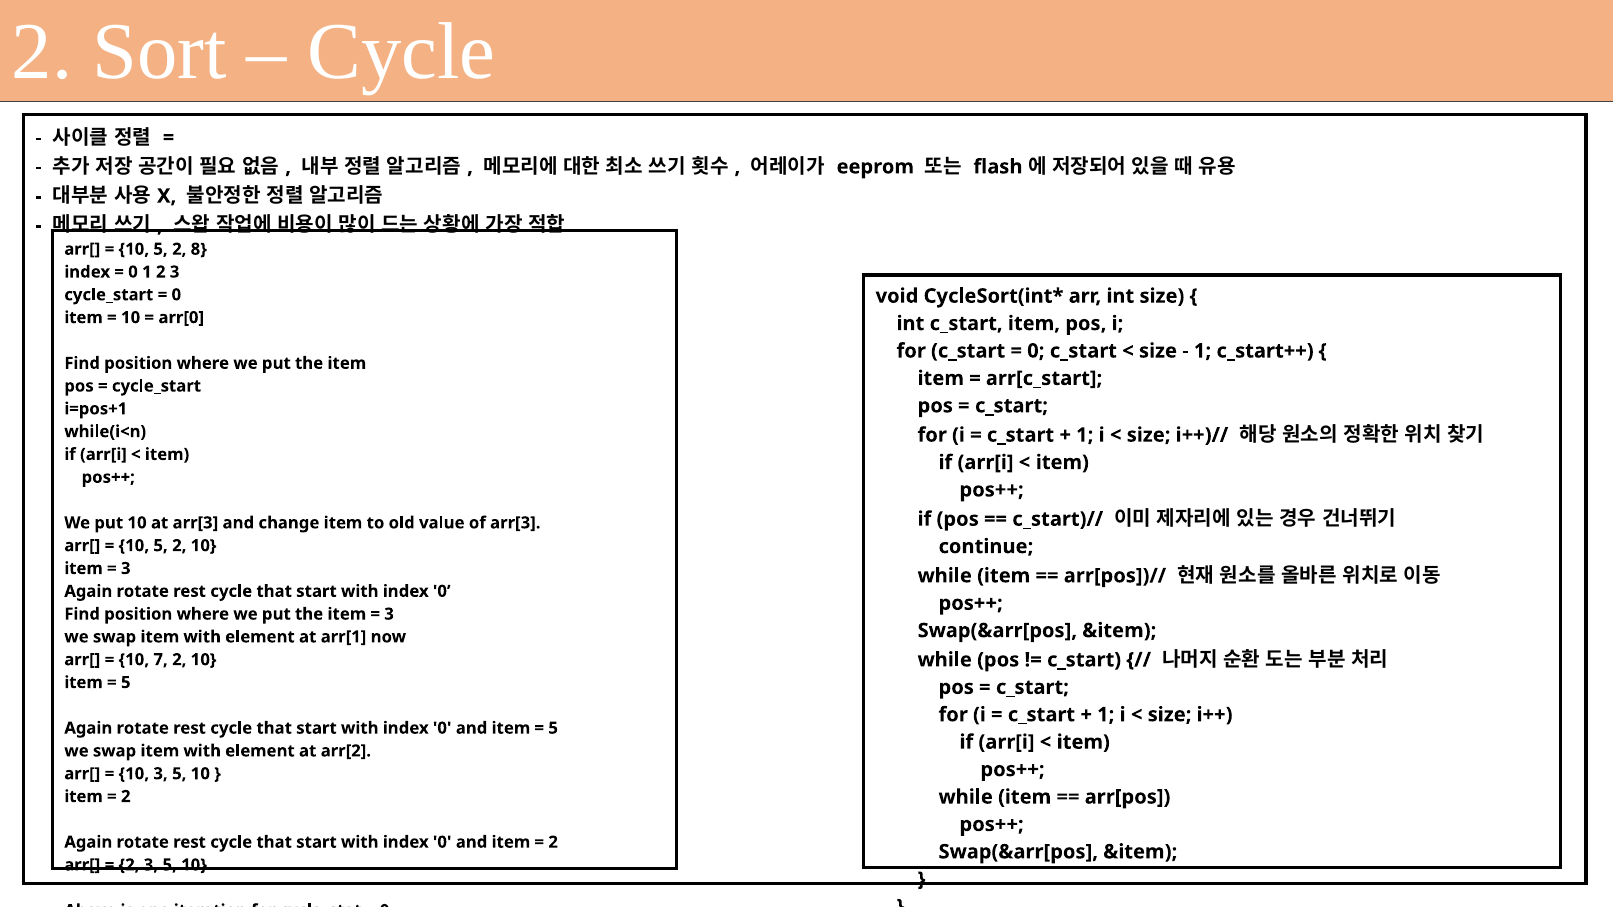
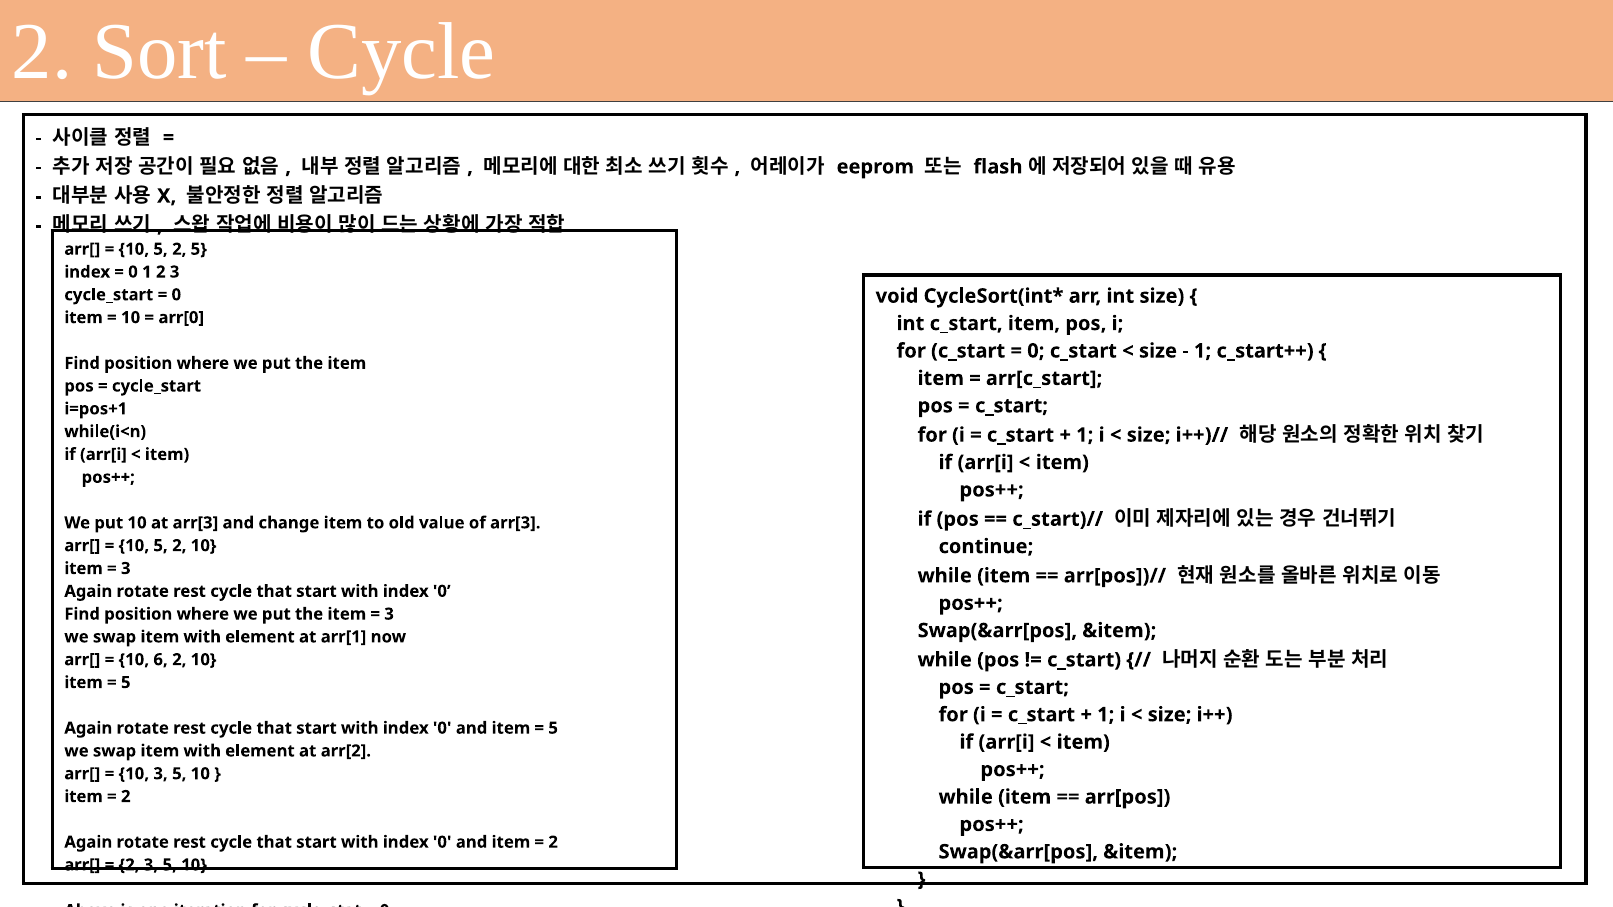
2 8: 8 -> 5
7: 7 -> 6
